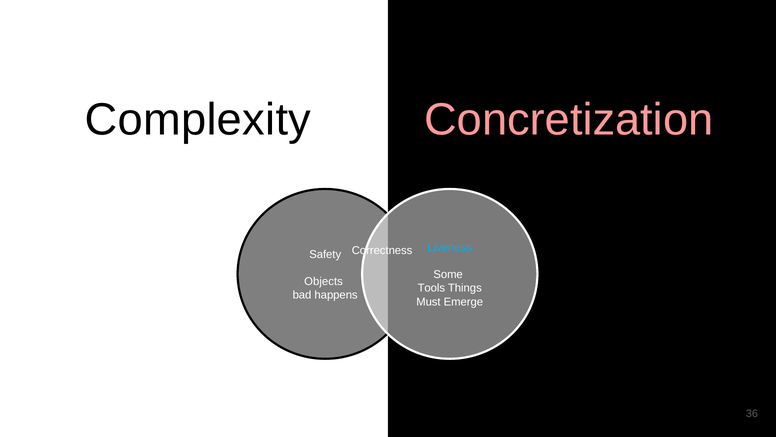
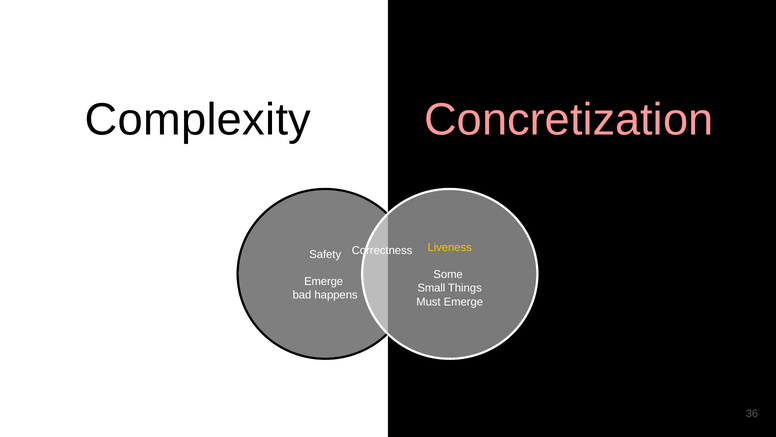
Liveness colour: light blue -> yellow
Objects at (324, 281): Objects -> Emerge
Tools: Tools -> Small
